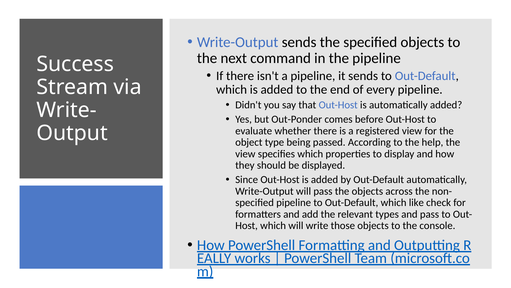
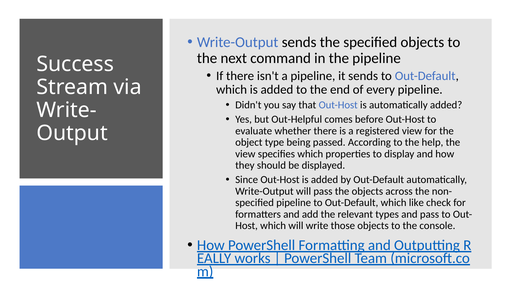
Out-Ponder: Out-Ponder -> Out-Helpful
